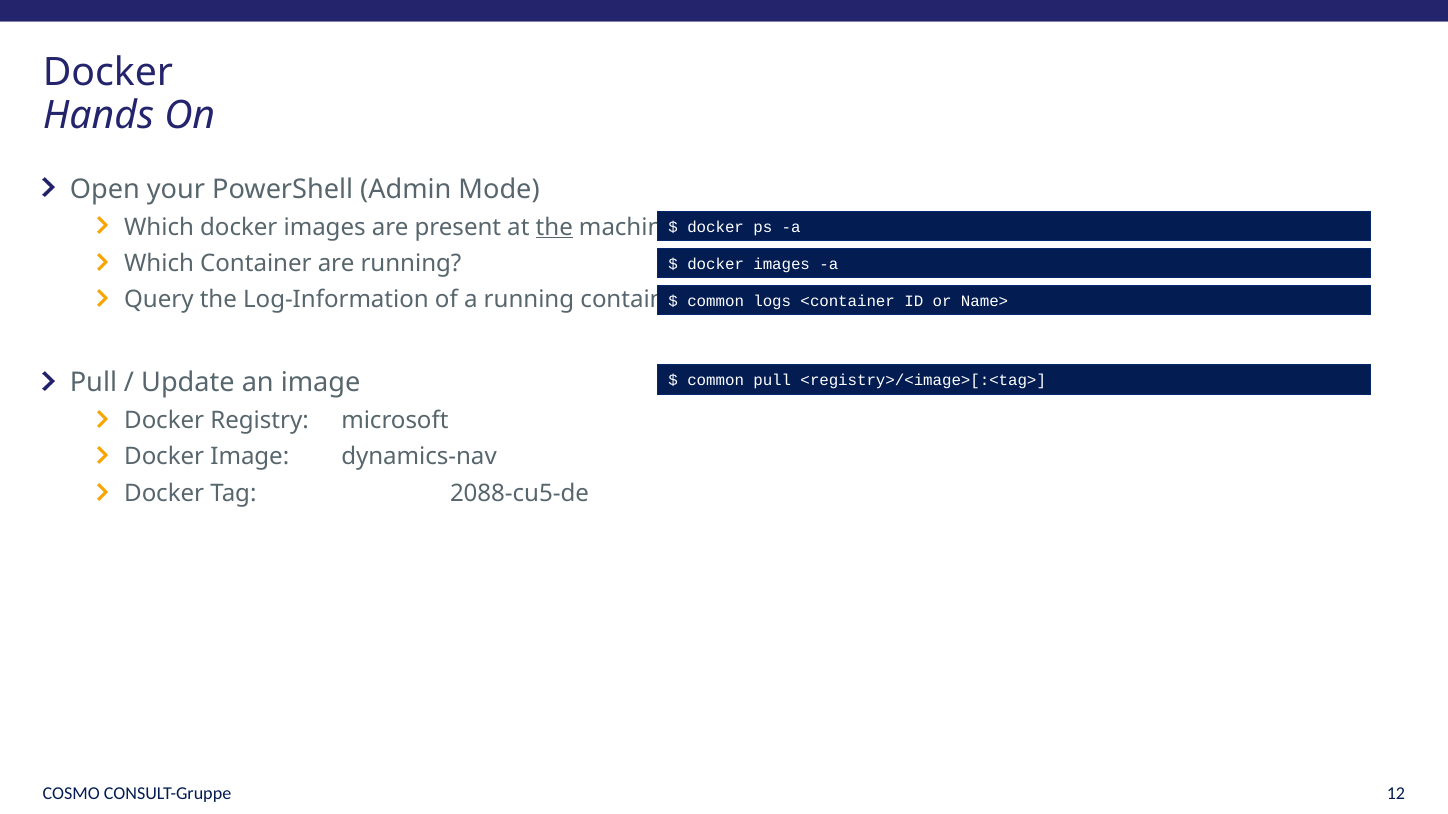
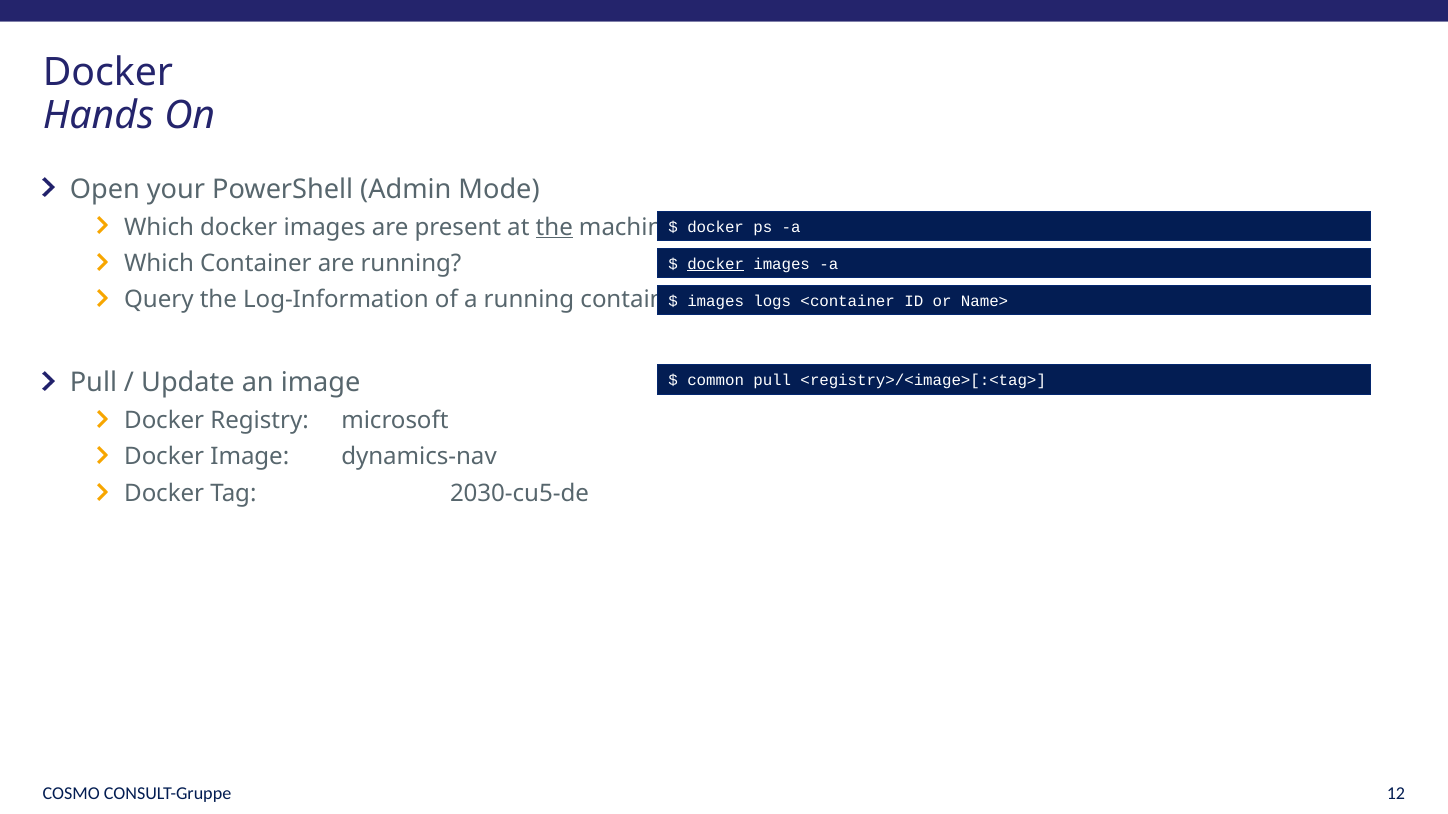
docker at (716, 264) underline: none -> present
common at (716, 301): common -> images
2088-cu5-de: 2088-cu5-de -> 2030-cu5-de
